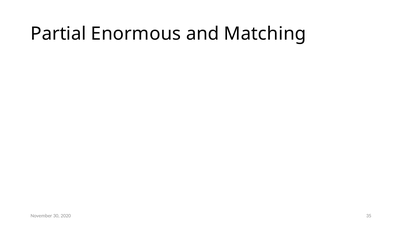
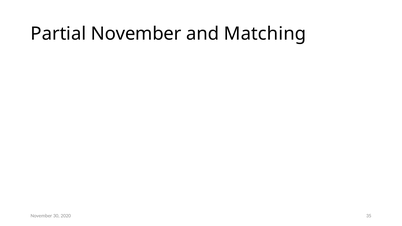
Partial Enormous: Enormous -> November
